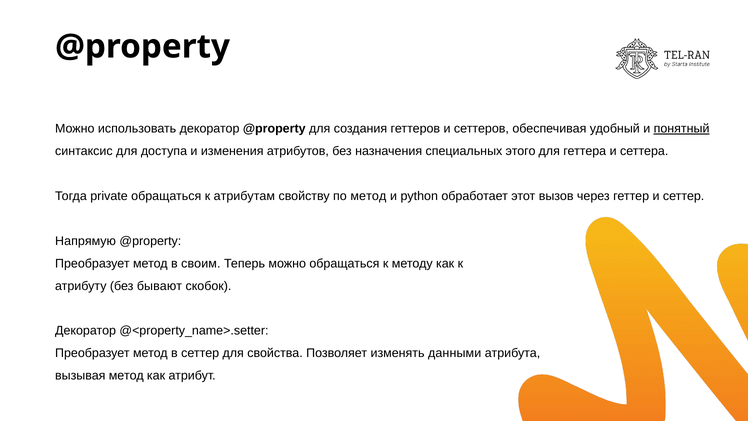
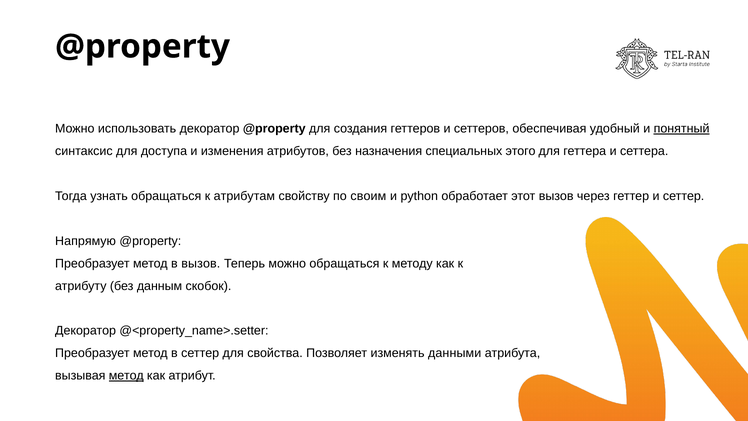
private: private -> узнать
по метод: метод -> своим
в своим: своим -> вызов
бывают: бывают -> данным
метод at (126, 375) underline: none -> present
